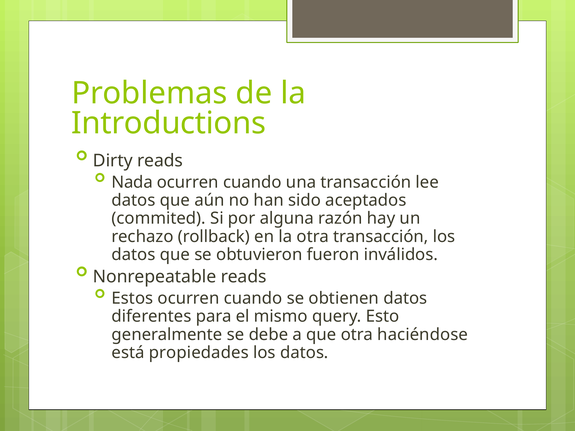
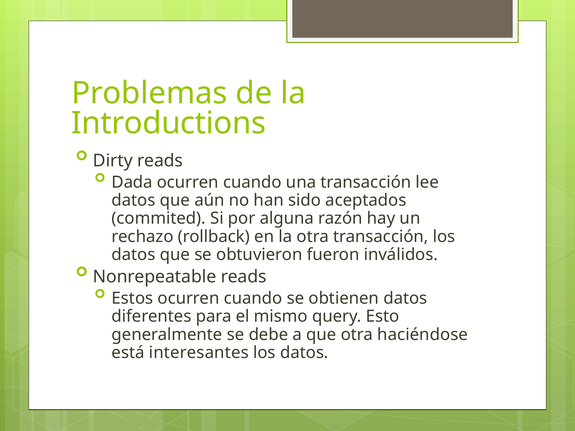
Nada: Nada -> Dada
propiedades: propiedades -> interesantes
